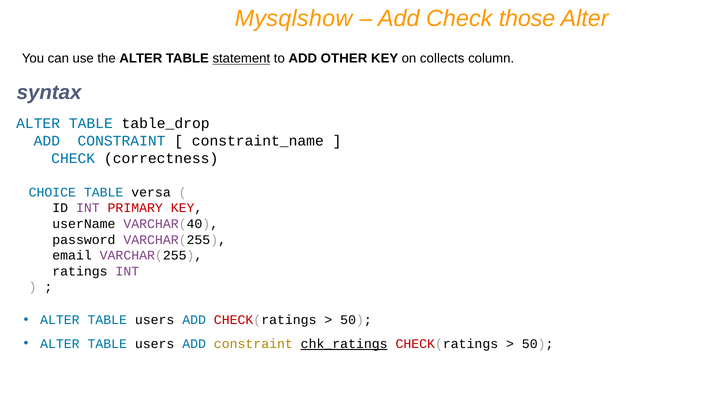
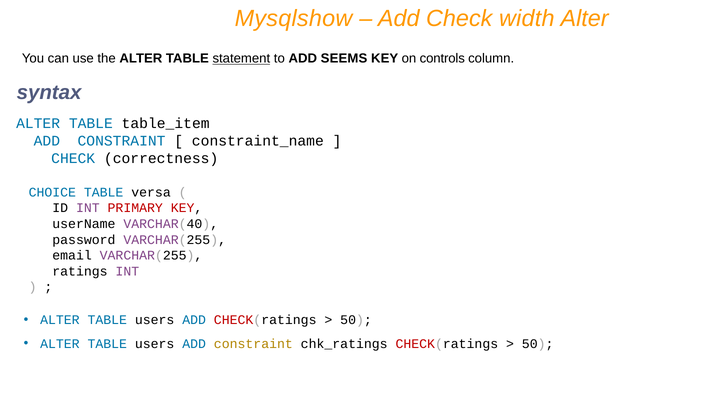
those: those -> width
OTHER: OTHER -> SEEMS
collects: collects -> controls
table_drop: table_drop -> table_item
chk_ratings underline: present -> none
